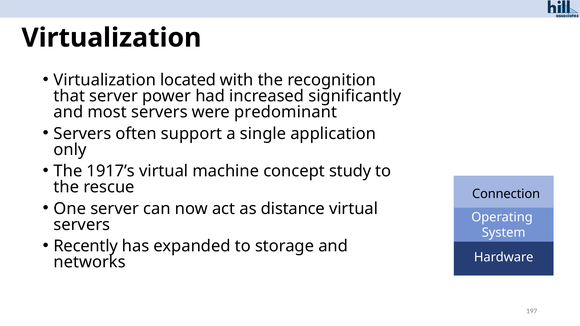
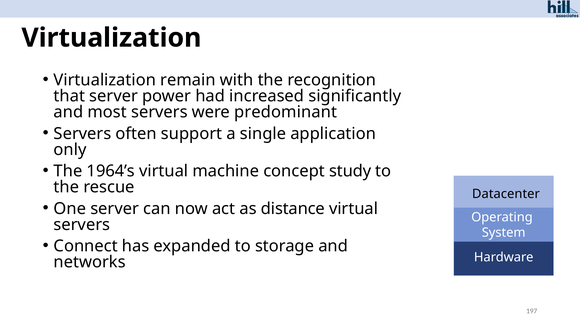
located: located -> remain
1917’s: 1917’s -> 1964’s
Connection: Connection -> Datacenter
Recently: Recently -> Connect
